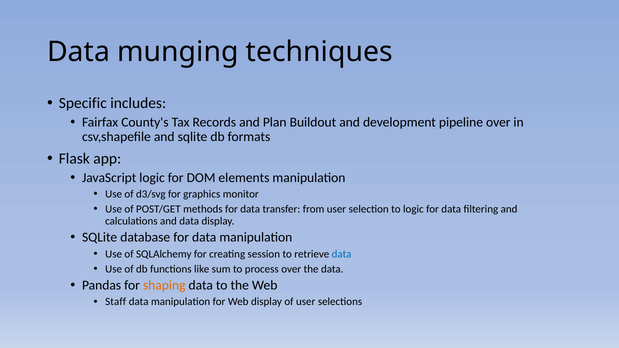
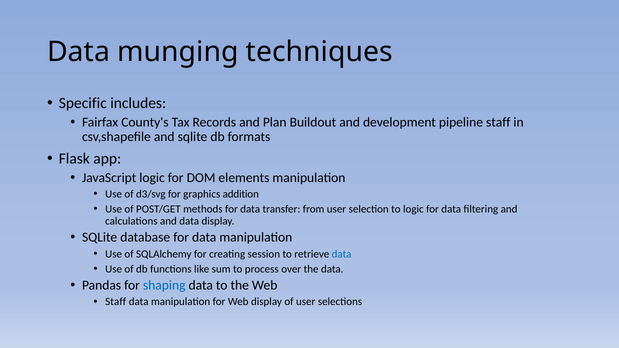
pipeline over: over -> staff
monitor: monitor -> addition
shaping colour: orange -> blue
